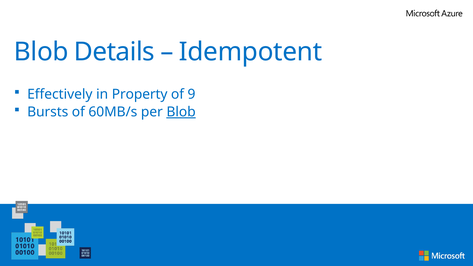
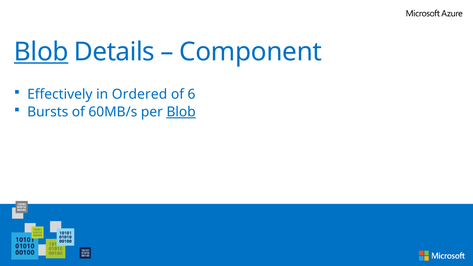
Blob at (41, 52) underline: none -> present
Idempotent: Idempotent -> Component
Property: Property -> Ordered
9: 9 -> 6
